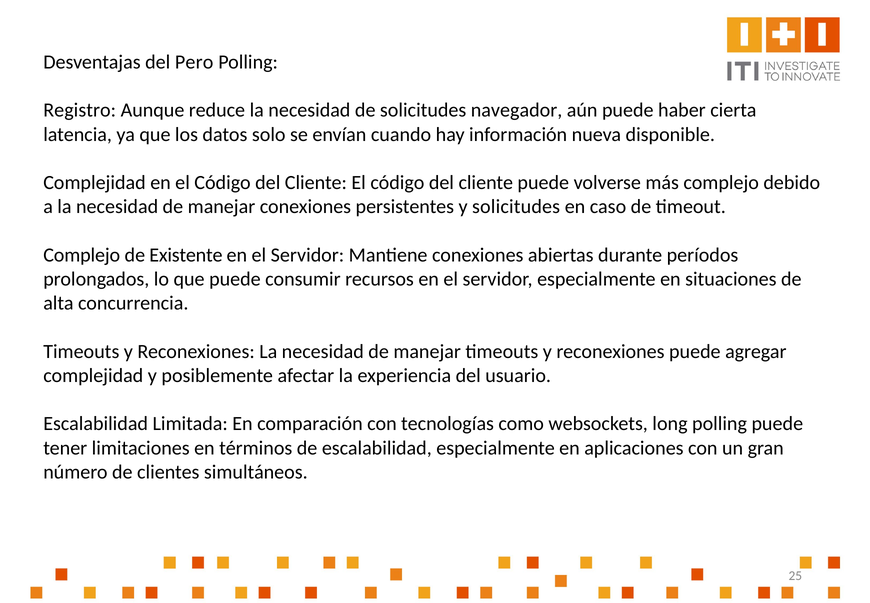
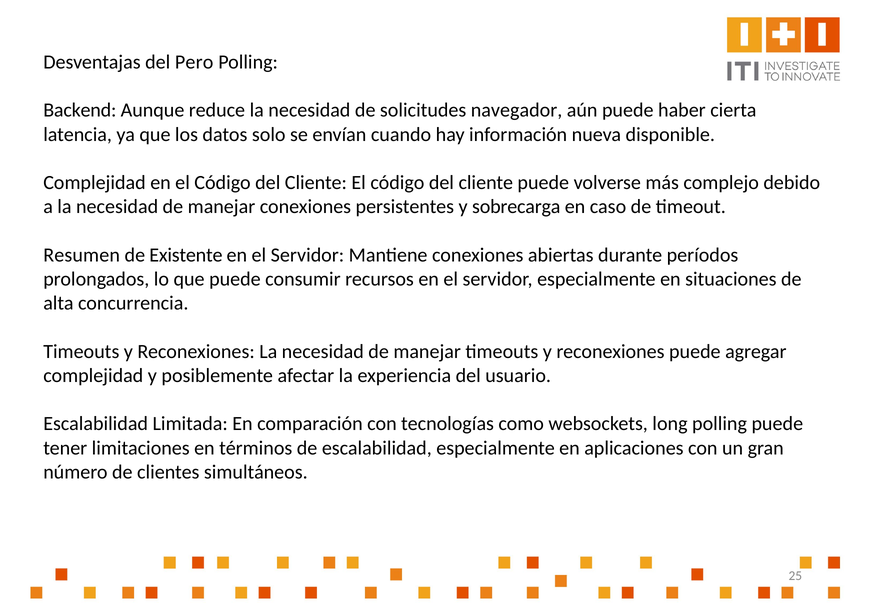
Registro: Registro -> Backend
y solicitudes: solicitudes -> sobrecarga
Complejo at (82, 255): Complejo -> Resumen
